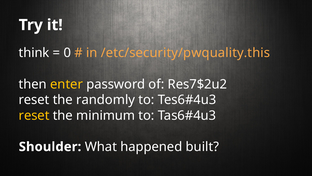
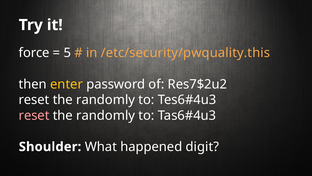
think: think -> force
0: 0 -> 5
reset at (34, 115) colour: yellow -> pink
minimum at (106, 115): minimum -> randomly
built: built -> digit
